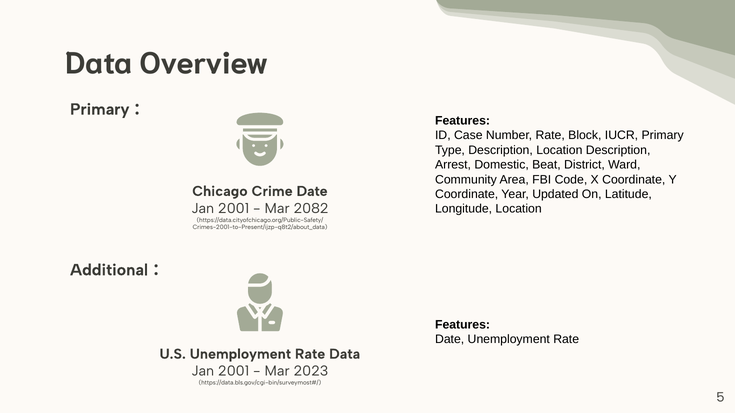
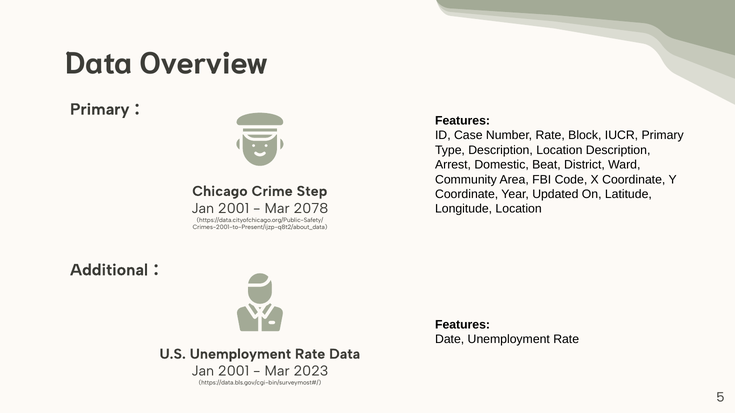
Crime Date: Date -> Step
2082: 2082 -> 2078
